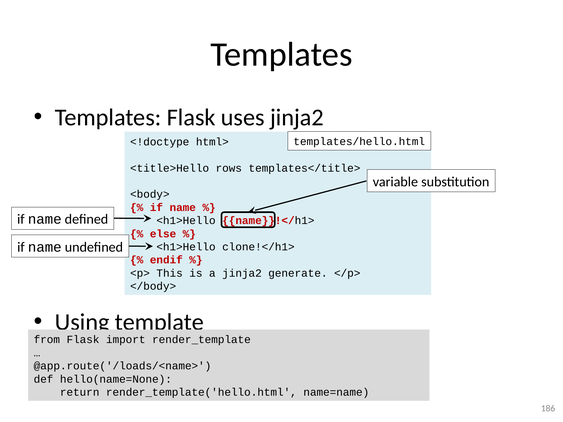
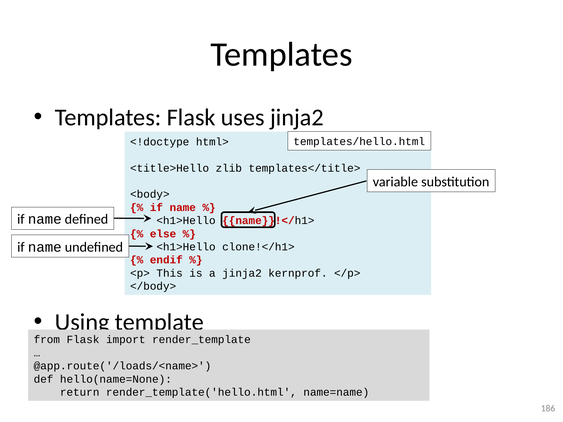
rows: rows -> zlib
generate: generate -> kernprof
